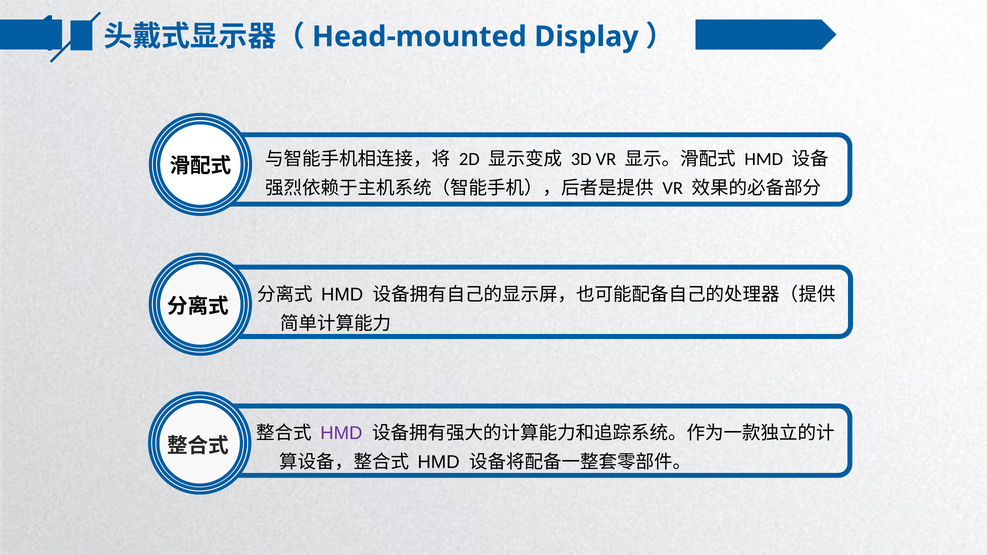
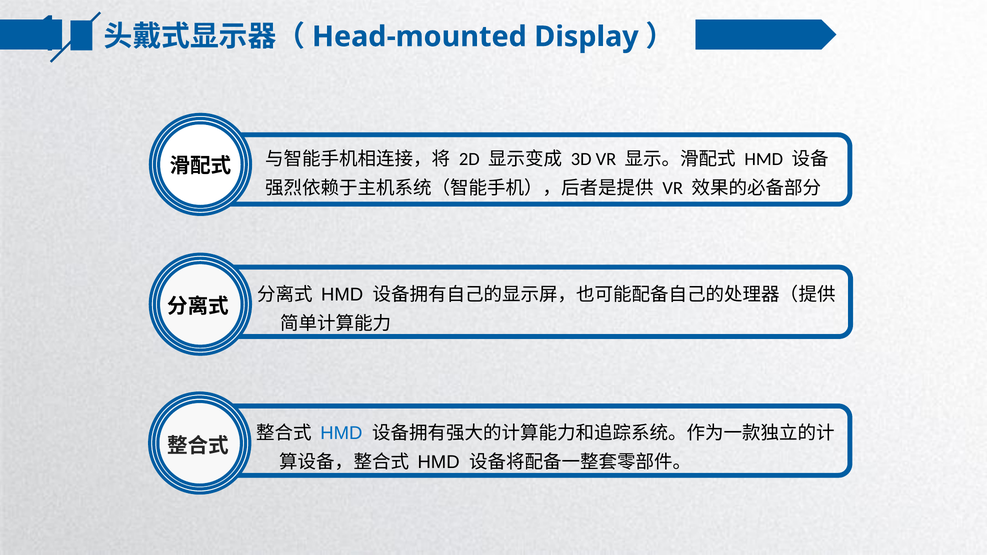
HMD at (341, 434) colour: purple -> blue
